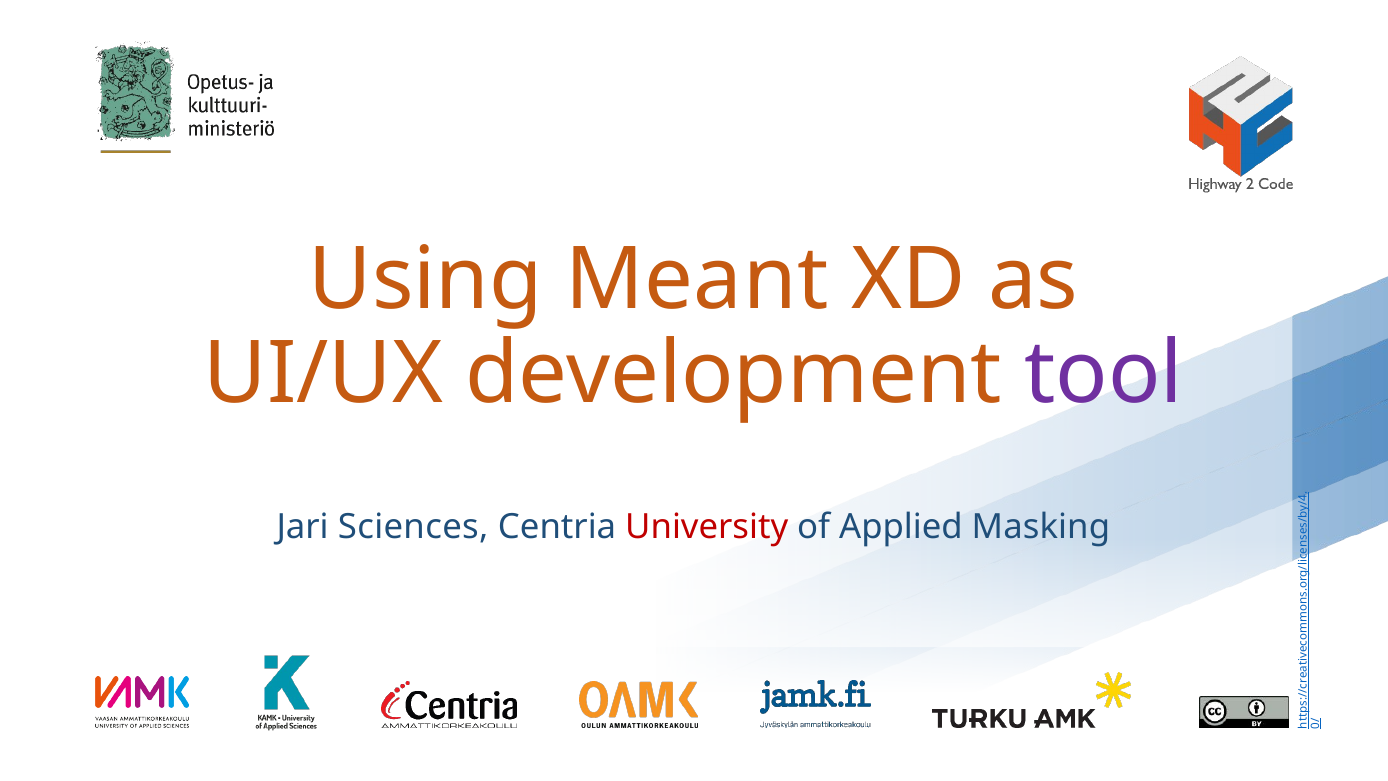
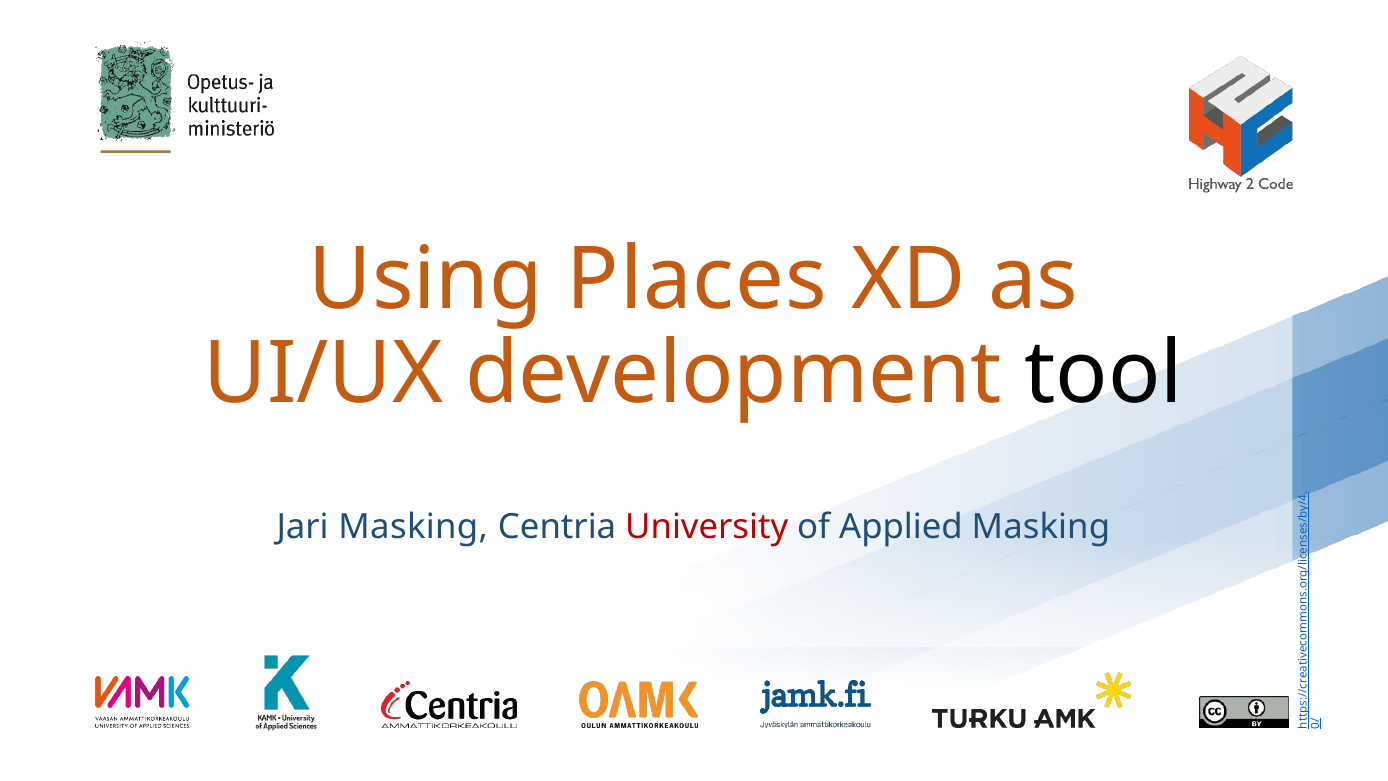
Meant: Meant -> Places
tool colour: purple -> black
Jari Sciences: Sciences -> Masking
